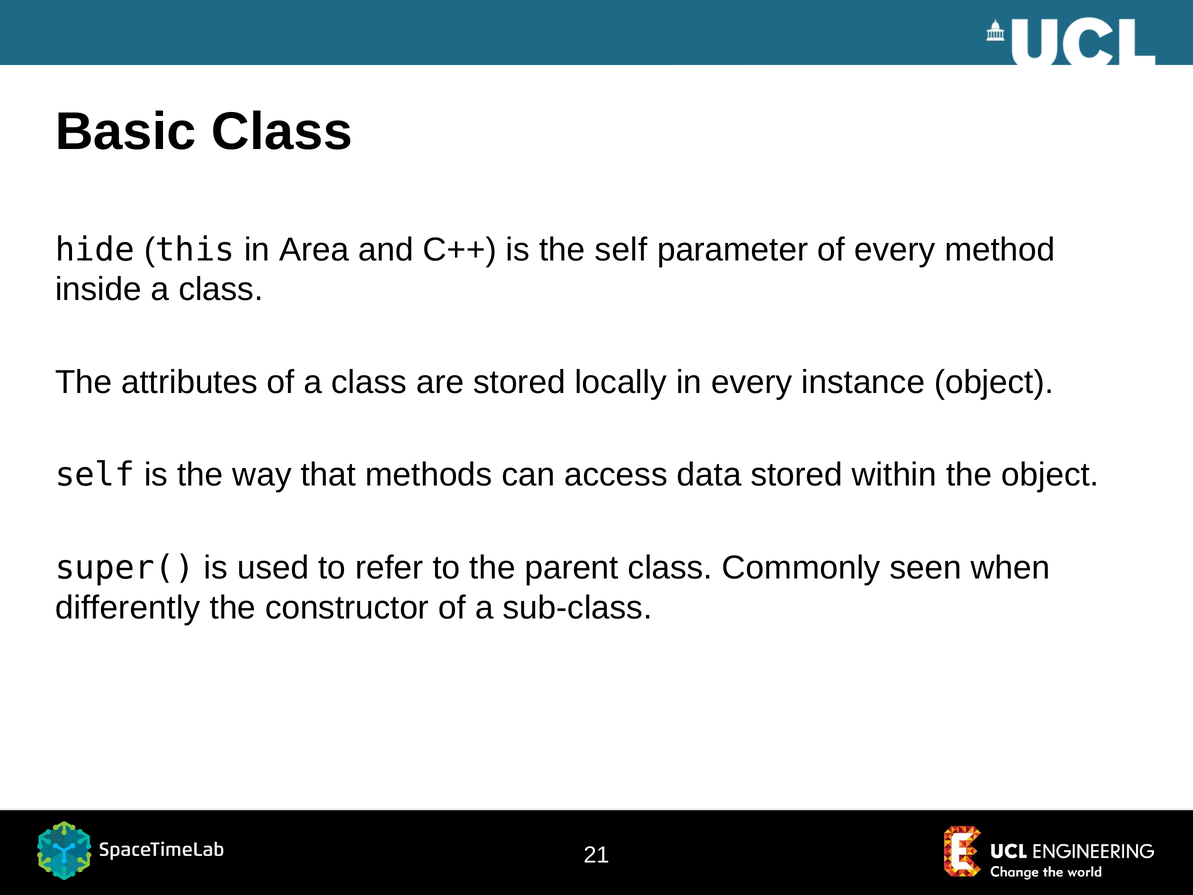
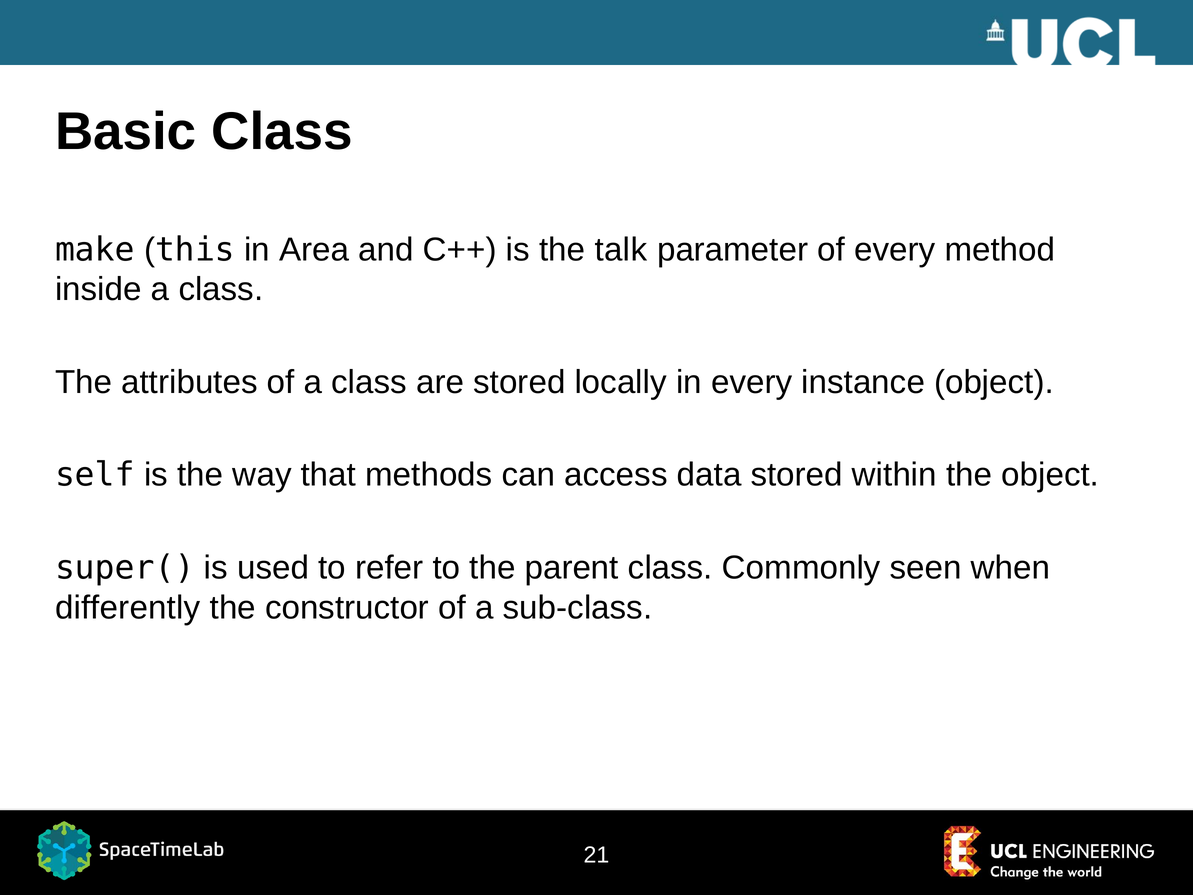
hide: hide -> make
the self: self -> talk
